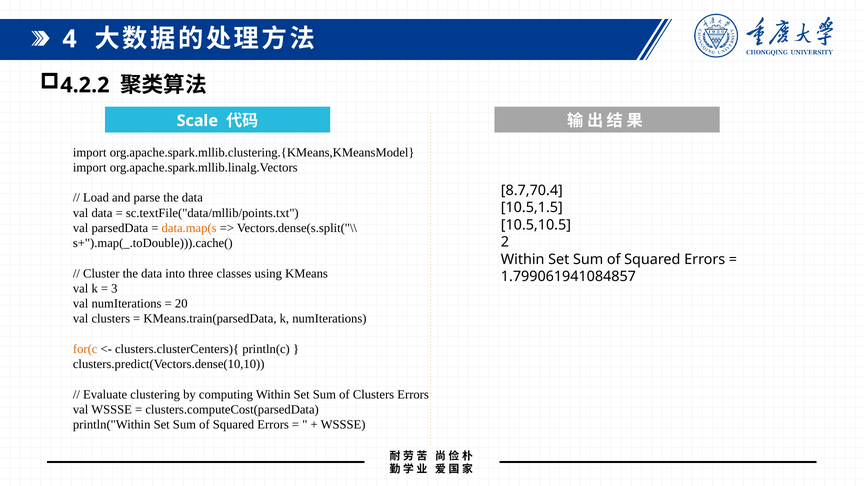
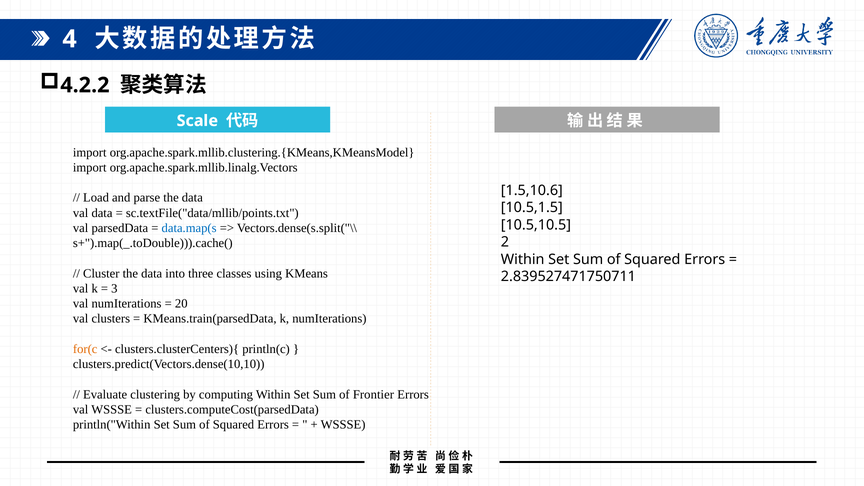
8.7,70.4: 8.7,70.4 -> 1.5,10.6
data.map(s colour: orange -> blue
1.799061941084857: 1.799061941084857 -> 2.839527471750711
of Clusters: Clusters -> Frontier
